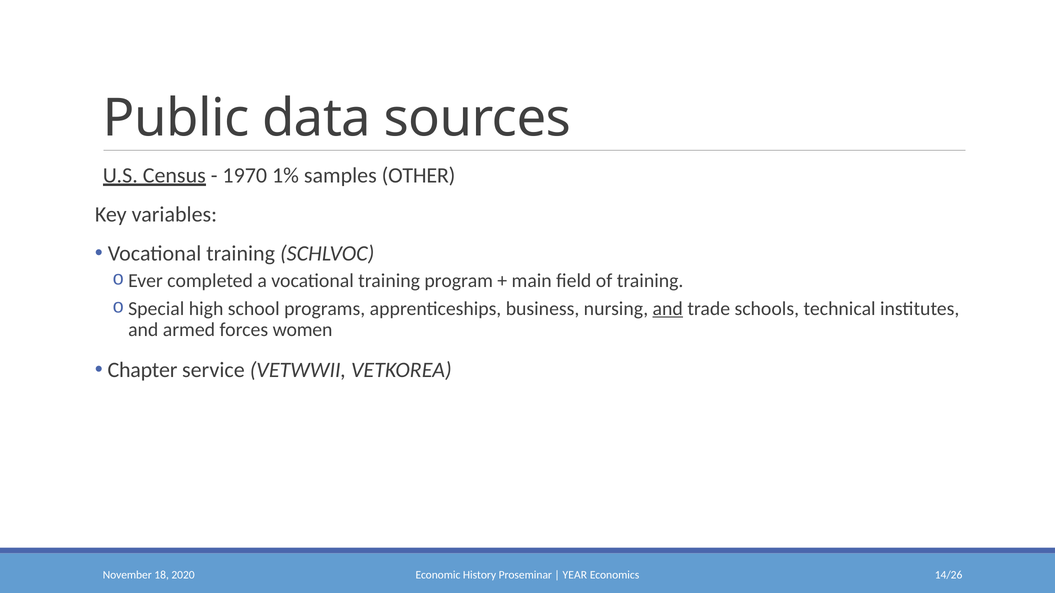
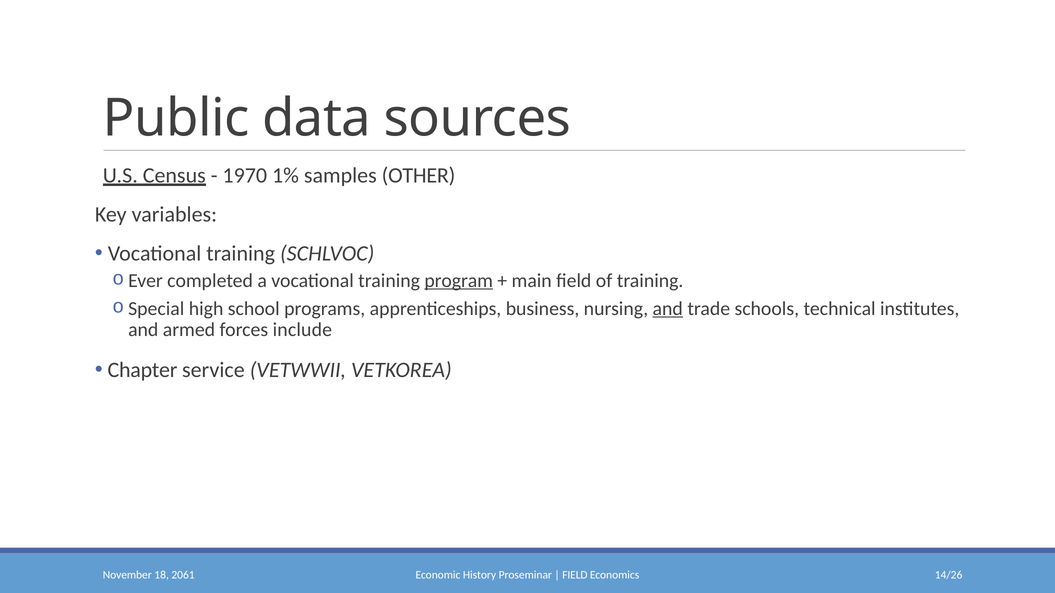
program underline: none -> present
women: women -> include
2020: 2020 -> 2061
YEAR at (575, 575): YEAR -> FIELD
